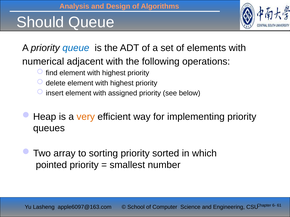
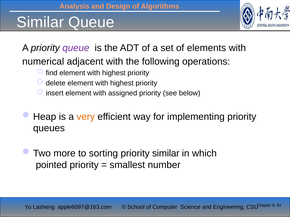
Should at (40, 22): Should -> Similar
queue at (76, 48) colour: blue -> purple
array: array -> more
priority sorted: sorted -> similar
